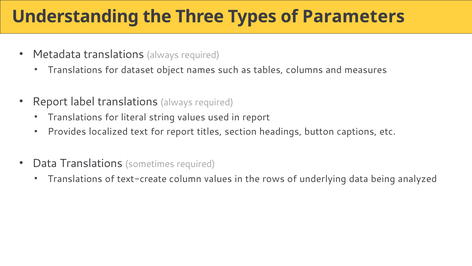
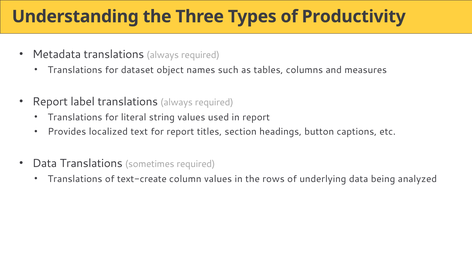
Parameters: Parameters -> Productivity
